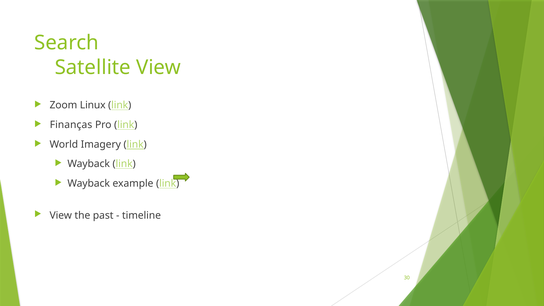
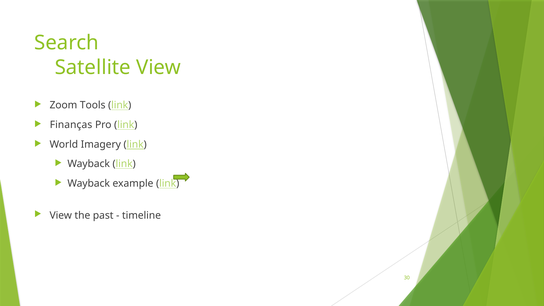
Linux: Linux -> Tools
